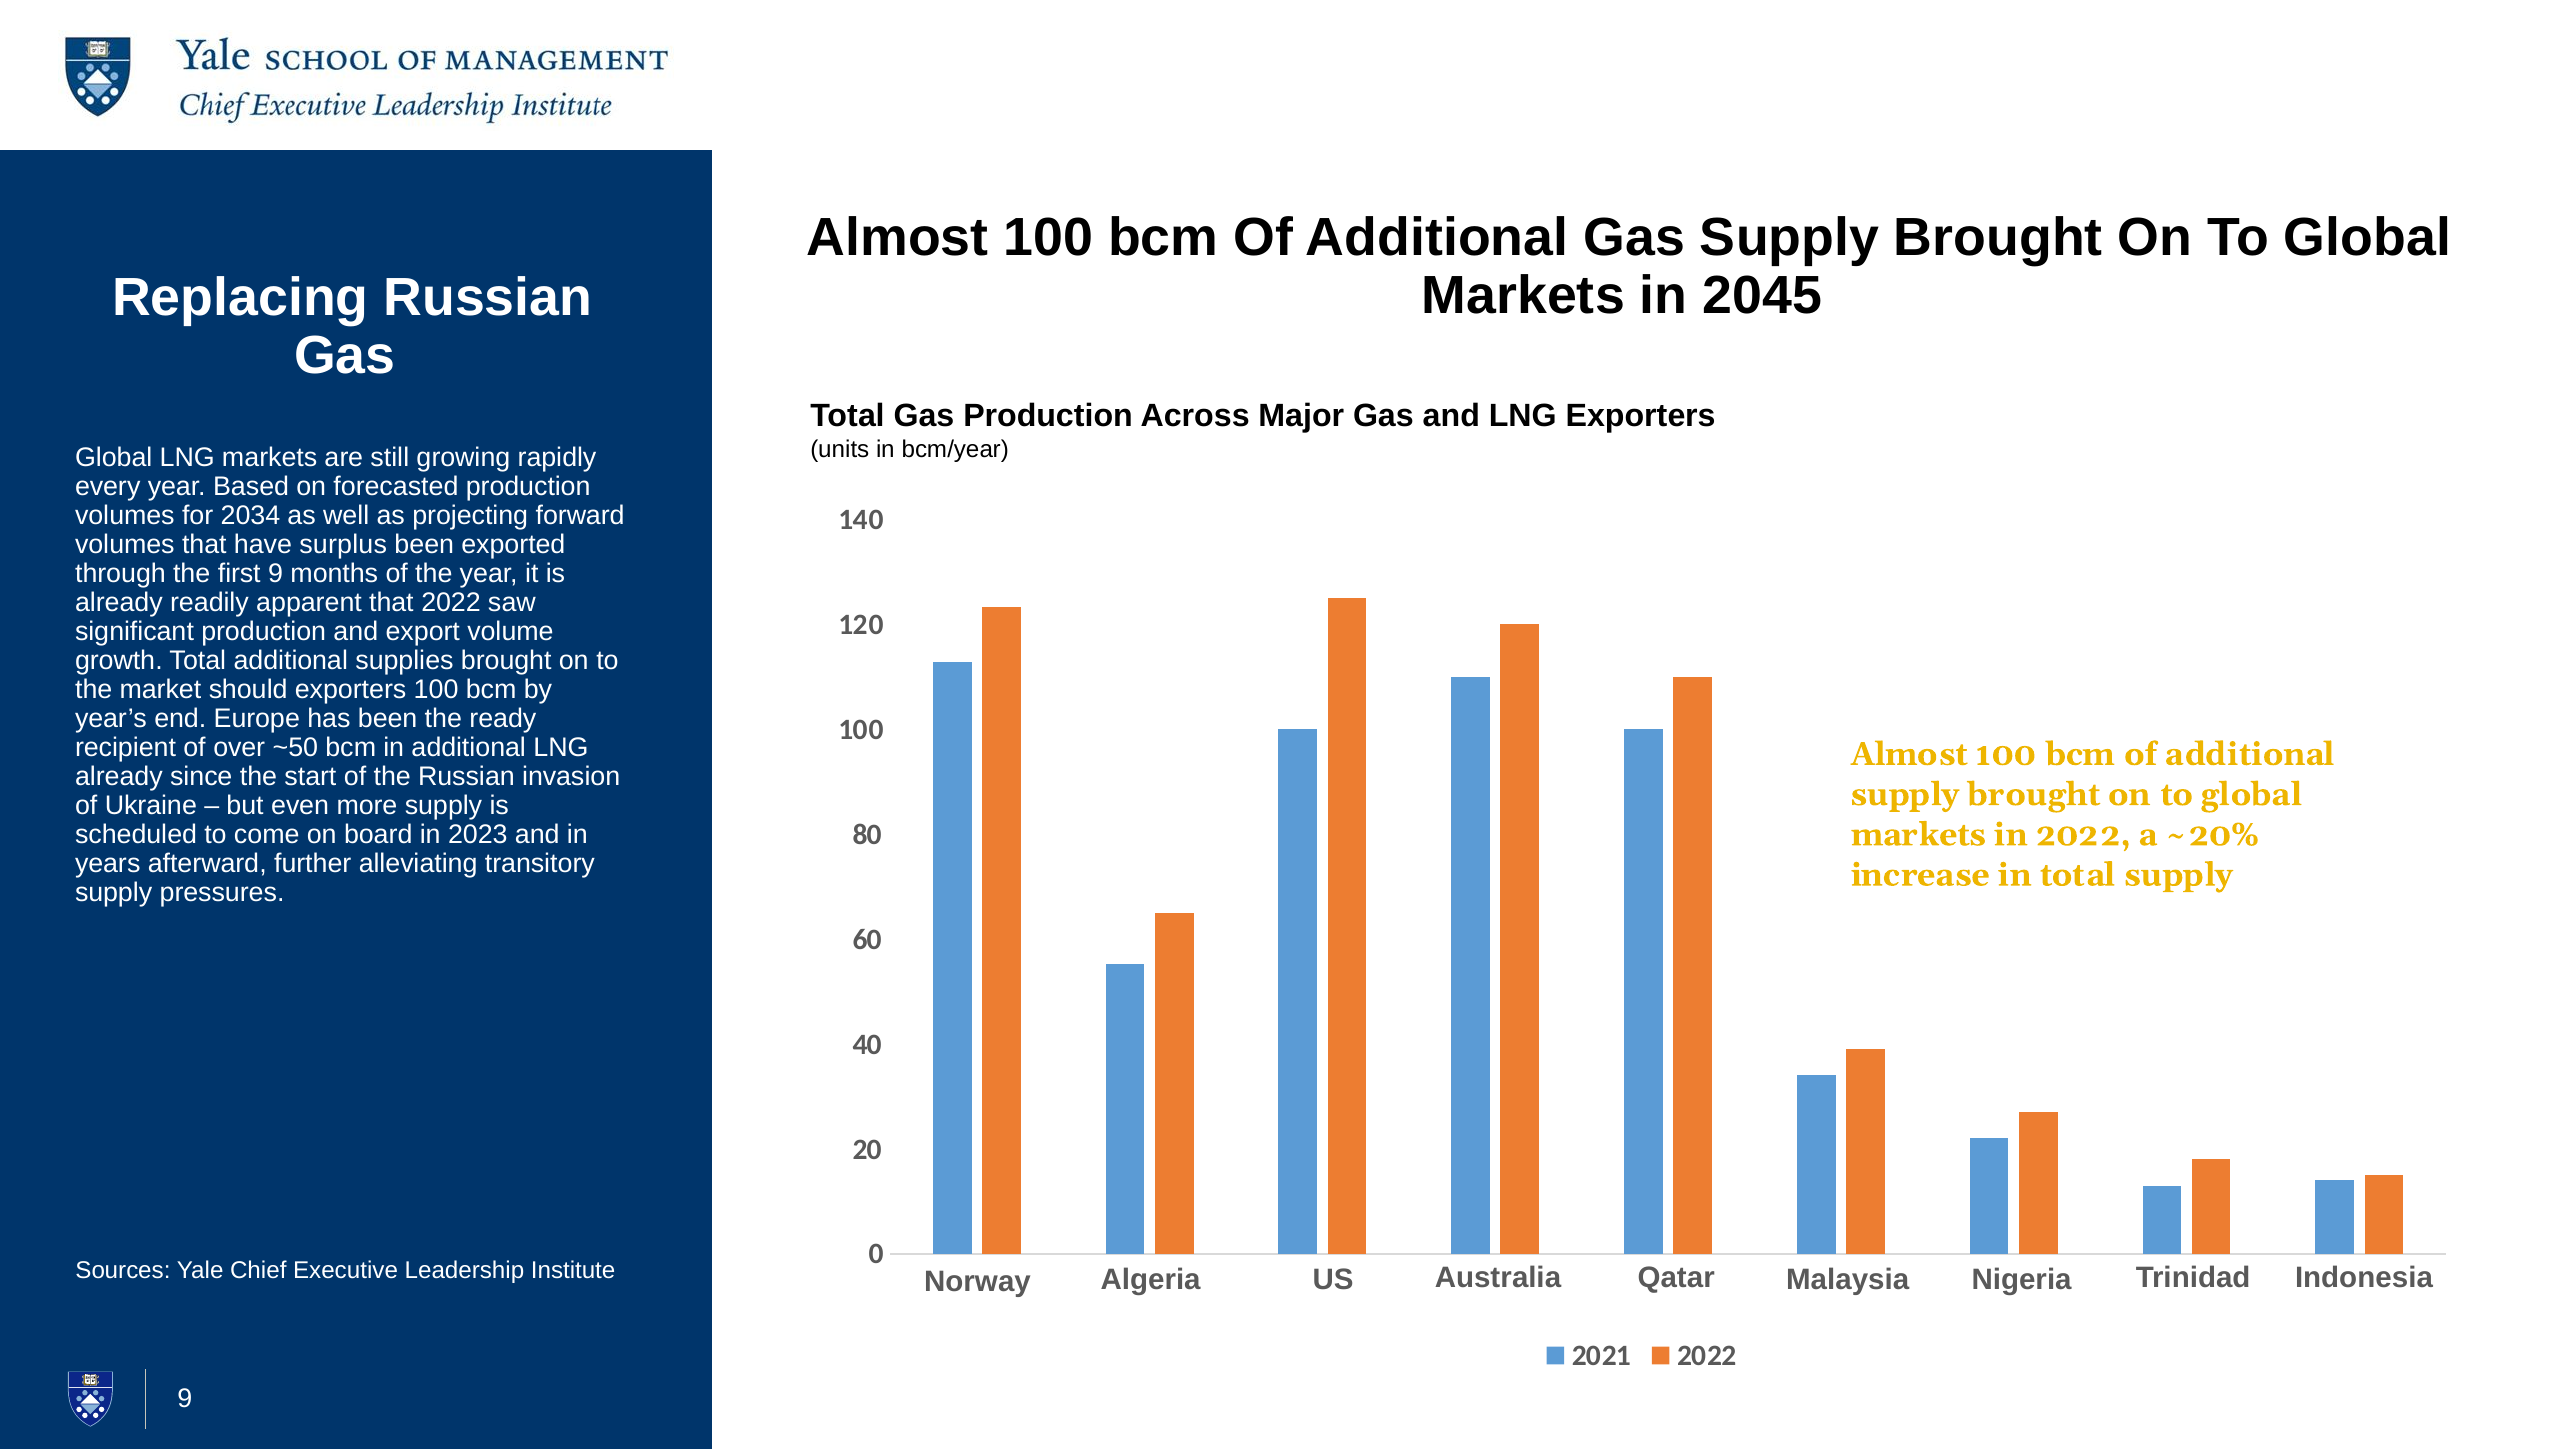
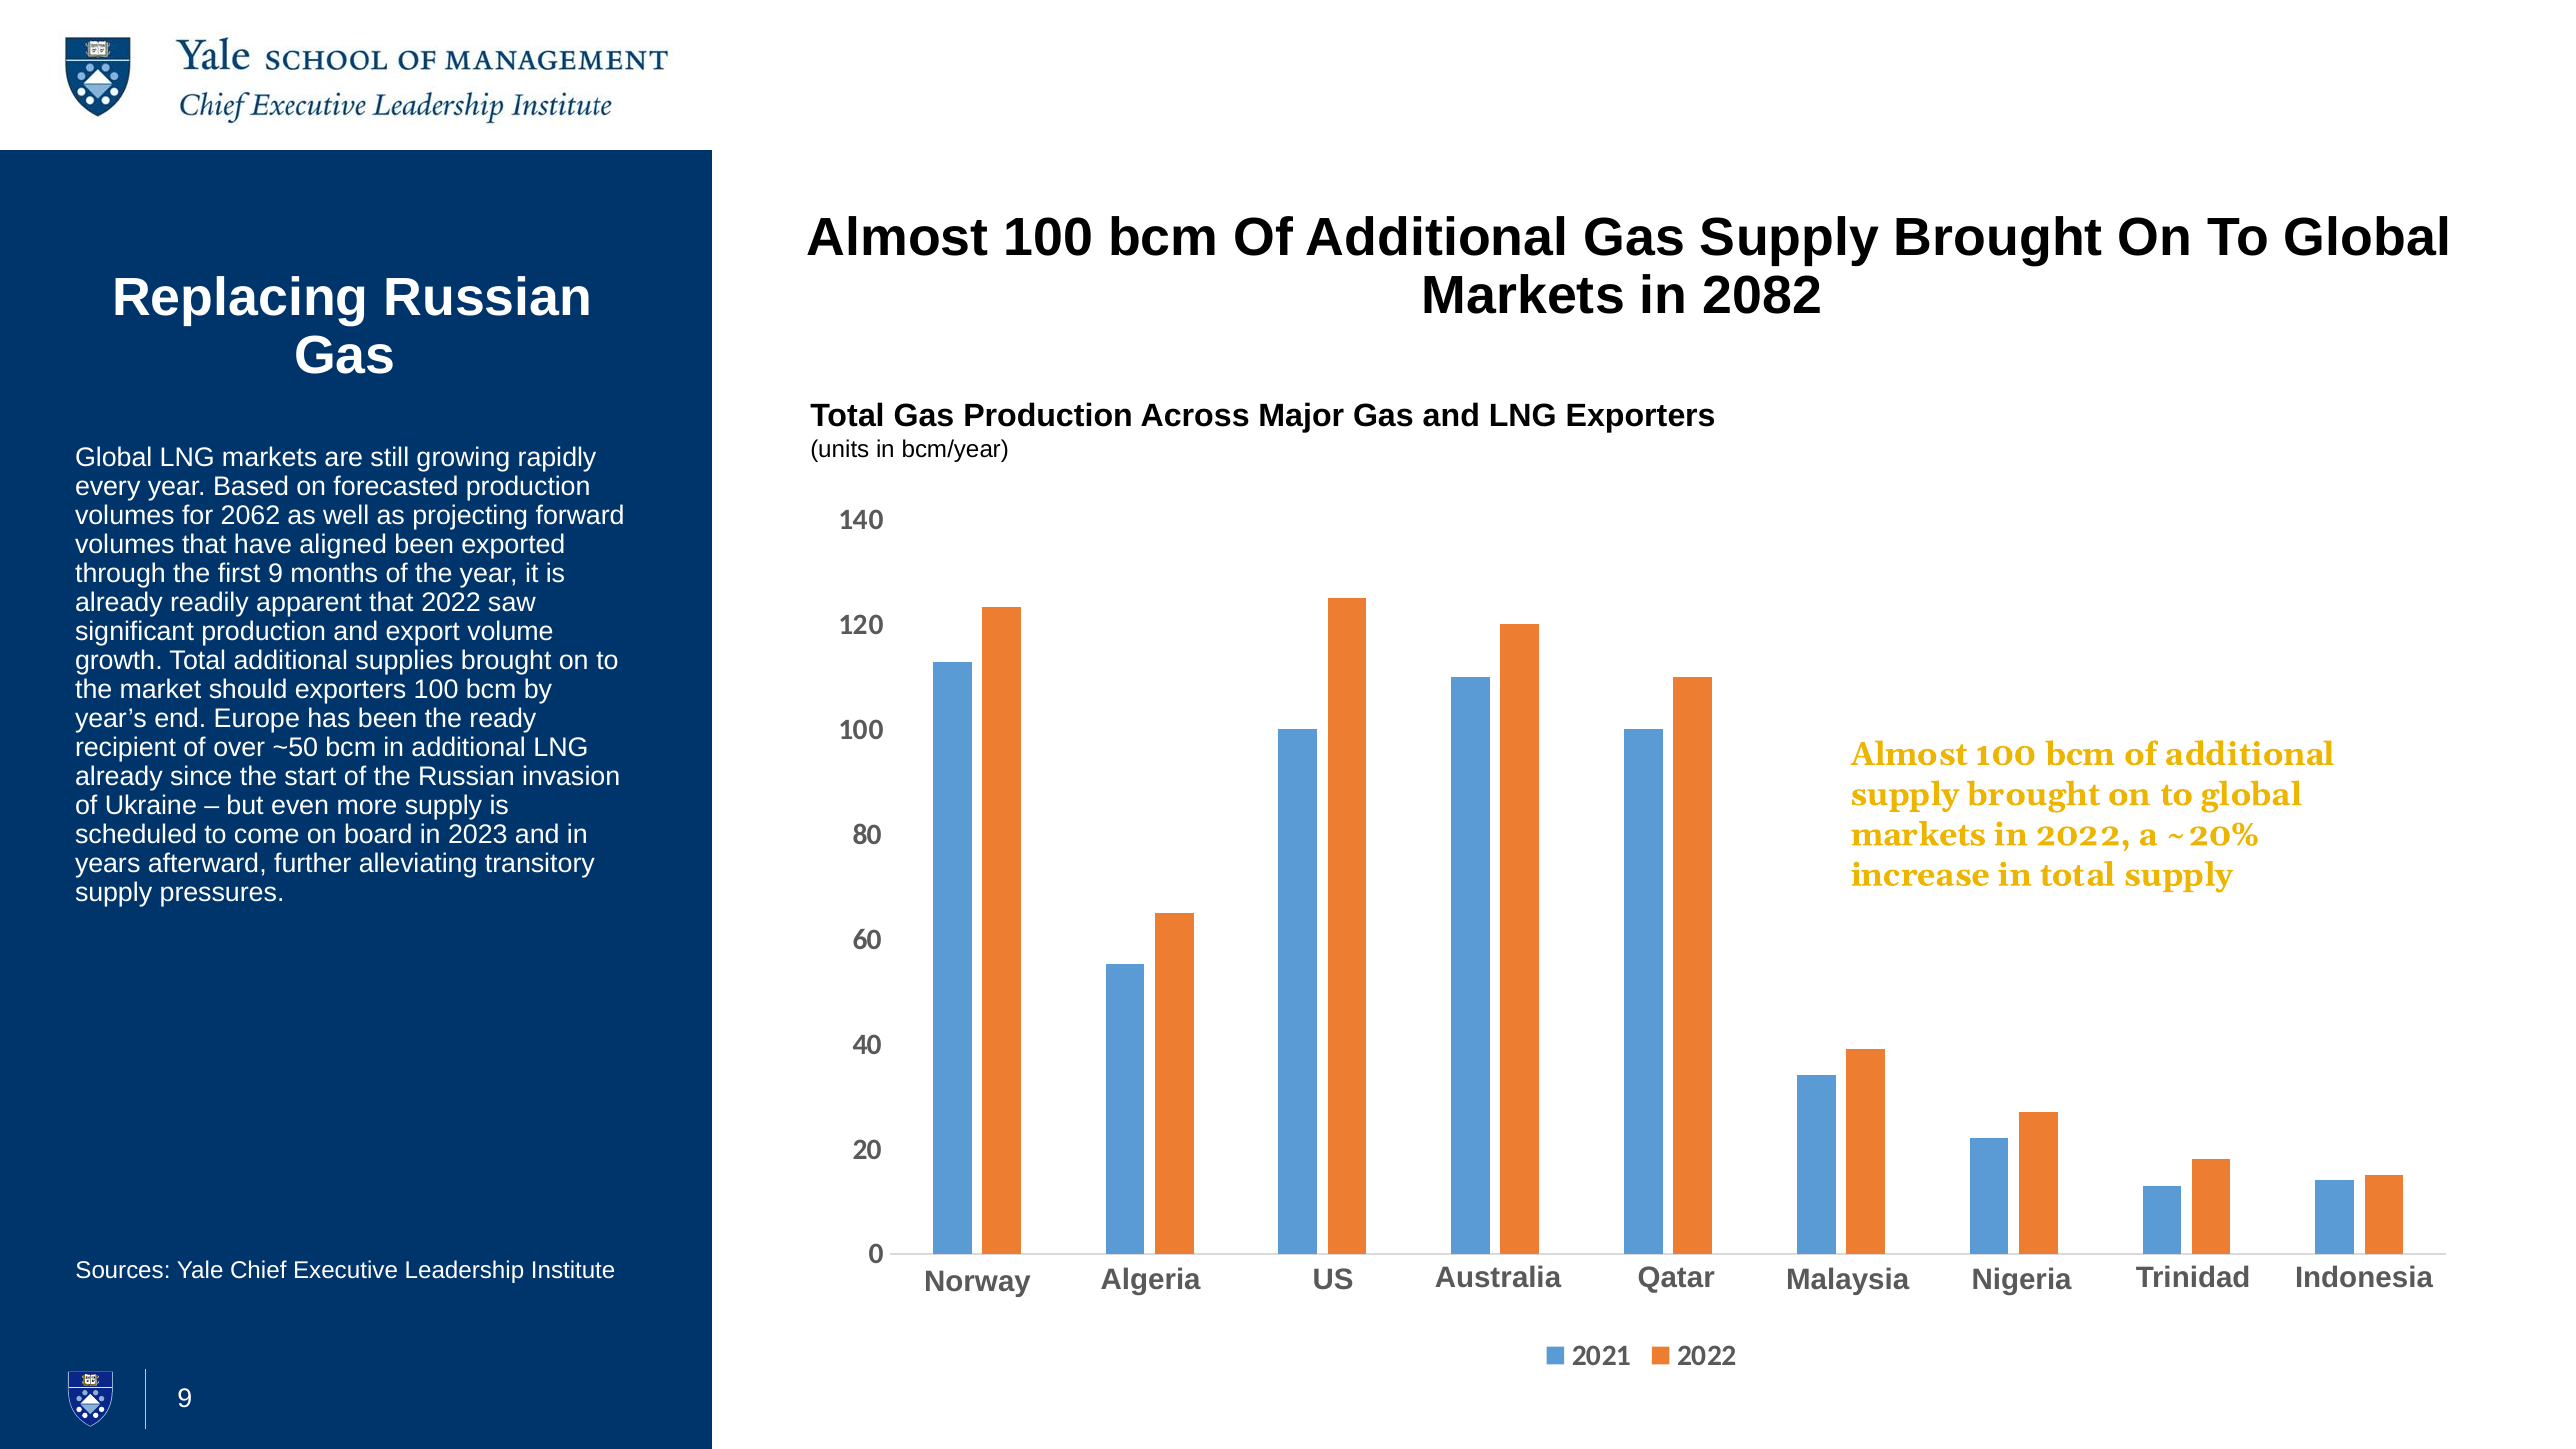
2045: 2045 -> 2082
2034: 2034 -> 2062
surplus: surplus -> aligned
